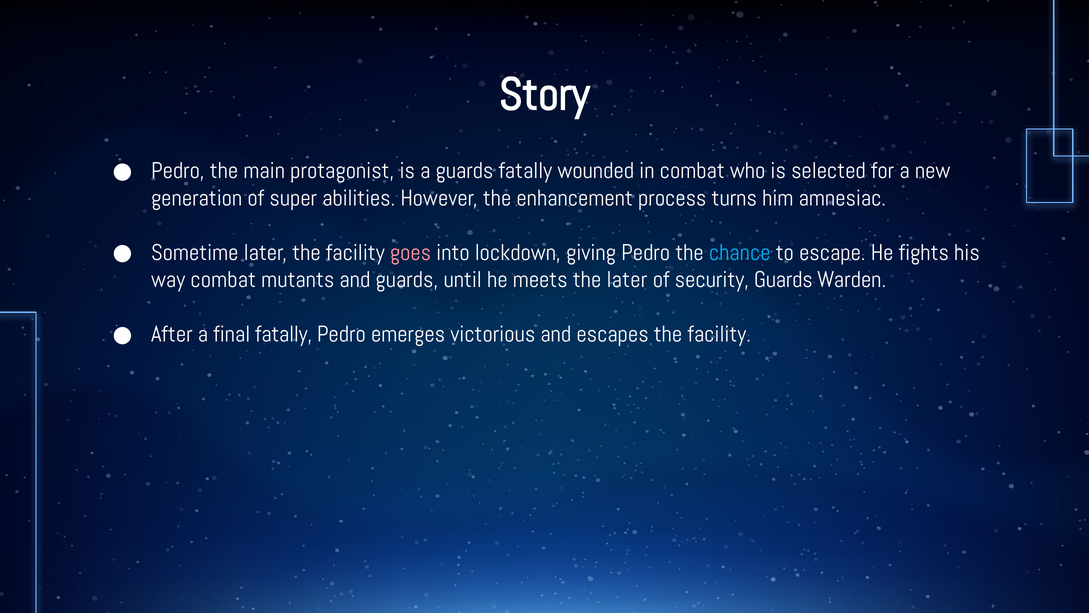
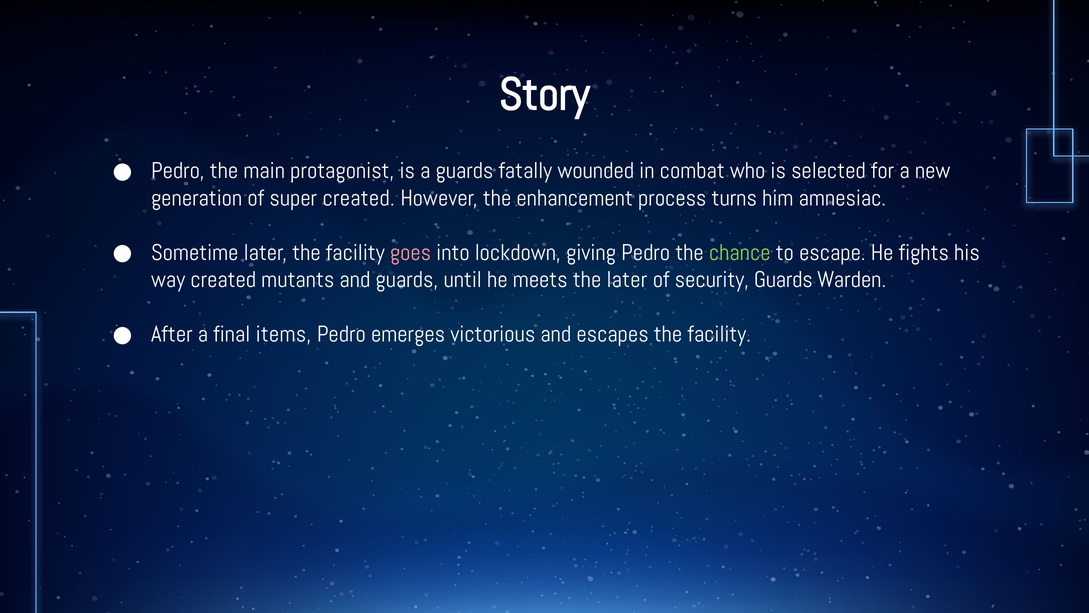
super abilities: abilities -> created
chance colour: light blue -> light green
way combat: combat -> created
final fatally: fatally -> items
